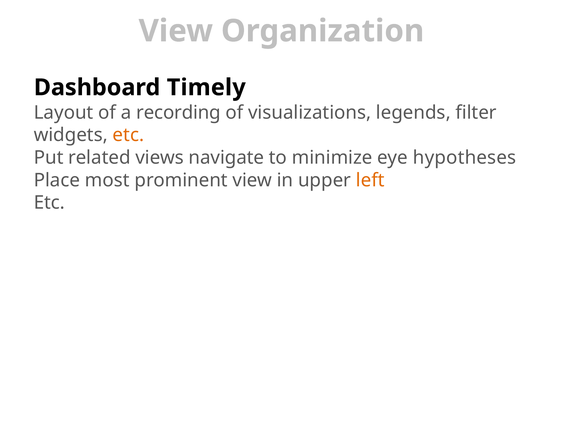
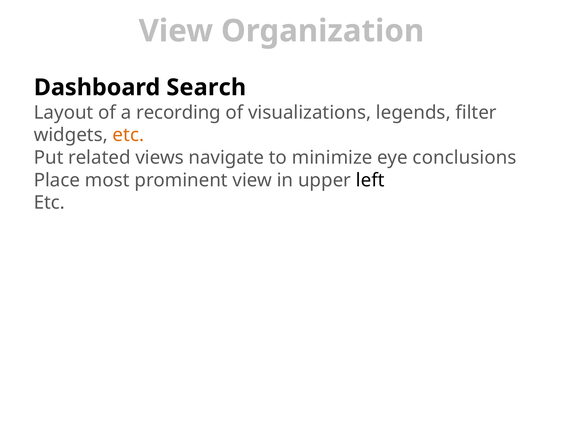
Timely: Timely -> Search
hypotheses: hypotheses -> conclusions
left colour: orange -> black
